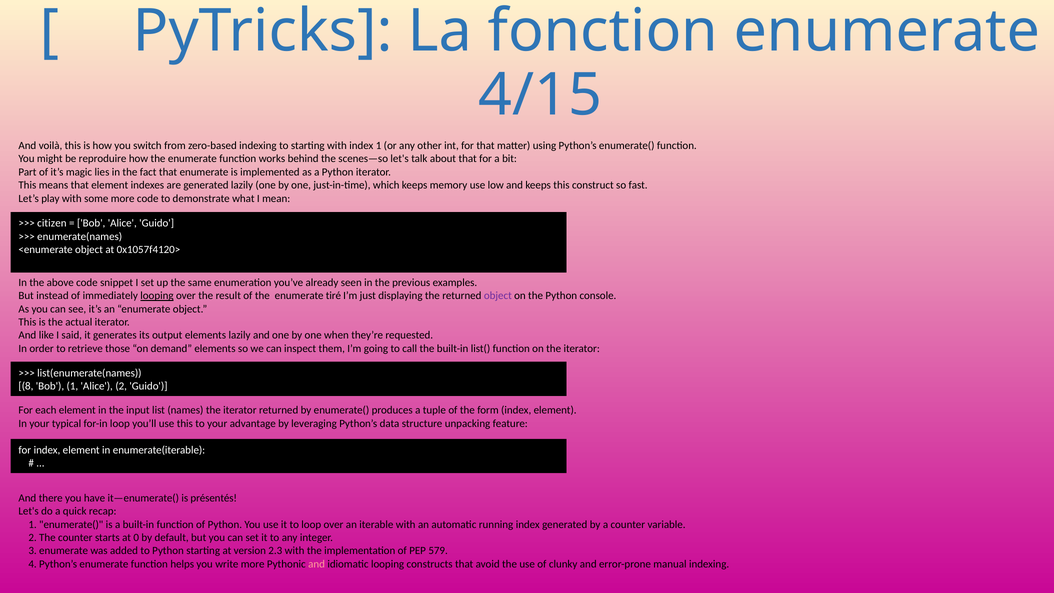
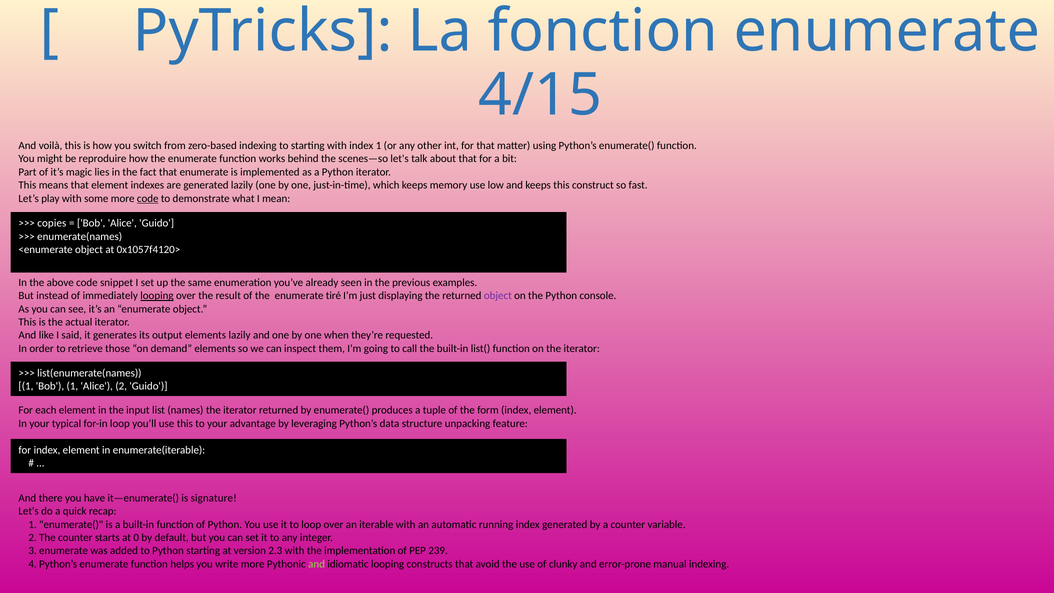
code at (148, 198) underline: none -> present
citizen: citizen -> copies
8 at (26, 386): 8 -> 1
présentés: présentés -> signature
579: 579 -> 239
and at (317, 564) colour: pink -> light green
